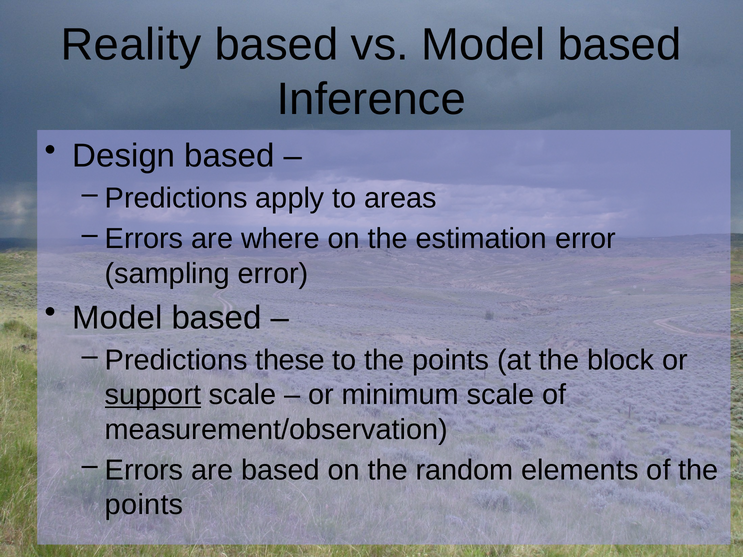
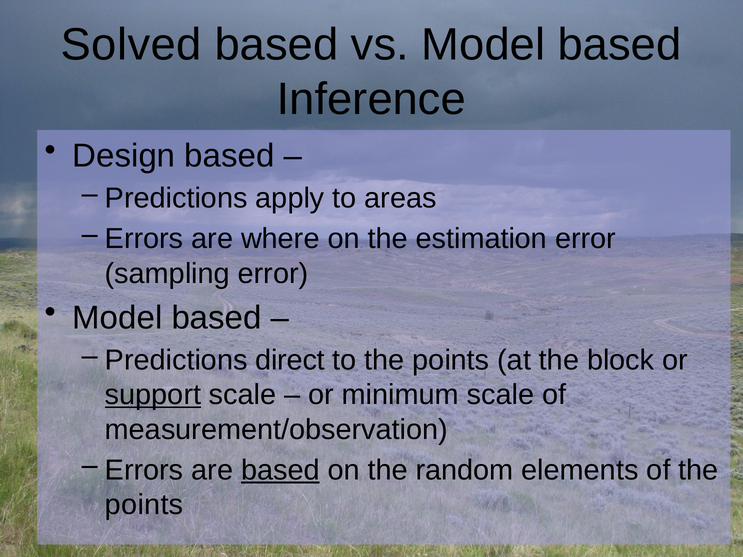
Reality: Reality -> Solved
these: these -> direct
based at (280, 470) underline: none -> present
